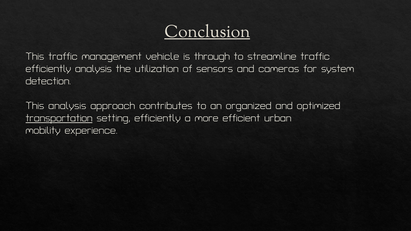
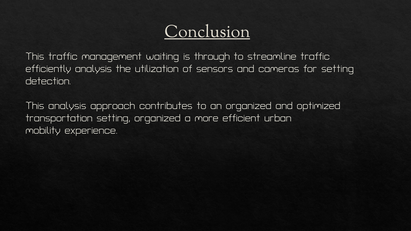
vehicle: vehicle -> waiting
for system: system -> setting
transportation underline: present -> none
setting efficiently: efficiently -> organized
